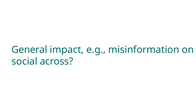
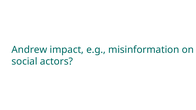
General: General -> Andrew
across: across -> actors
